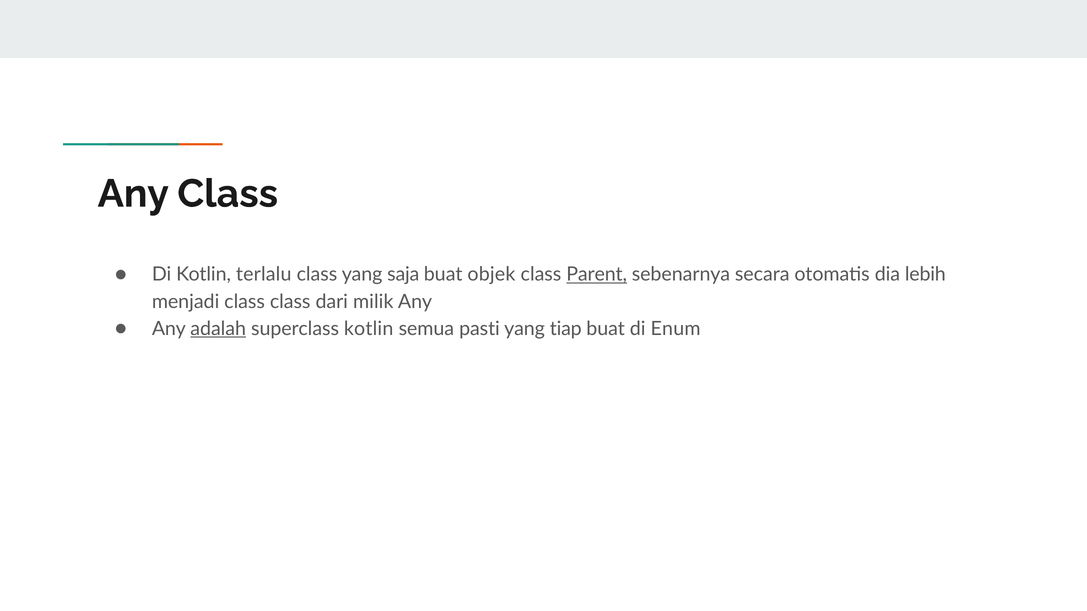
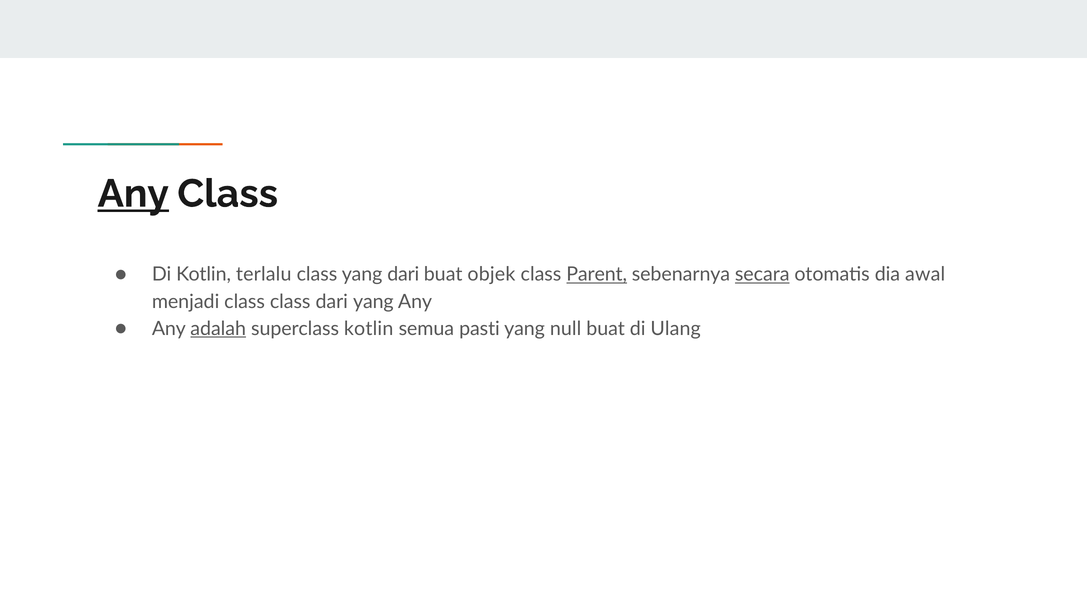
Any at (133, 194) underline: none -> present
yang saja: saja -> dari
secara underline: none -> present
lebih: lebih -> awal
dari milik: milik -> yang
tiap: tiap -> null
Enum: Enum -> Ulang
